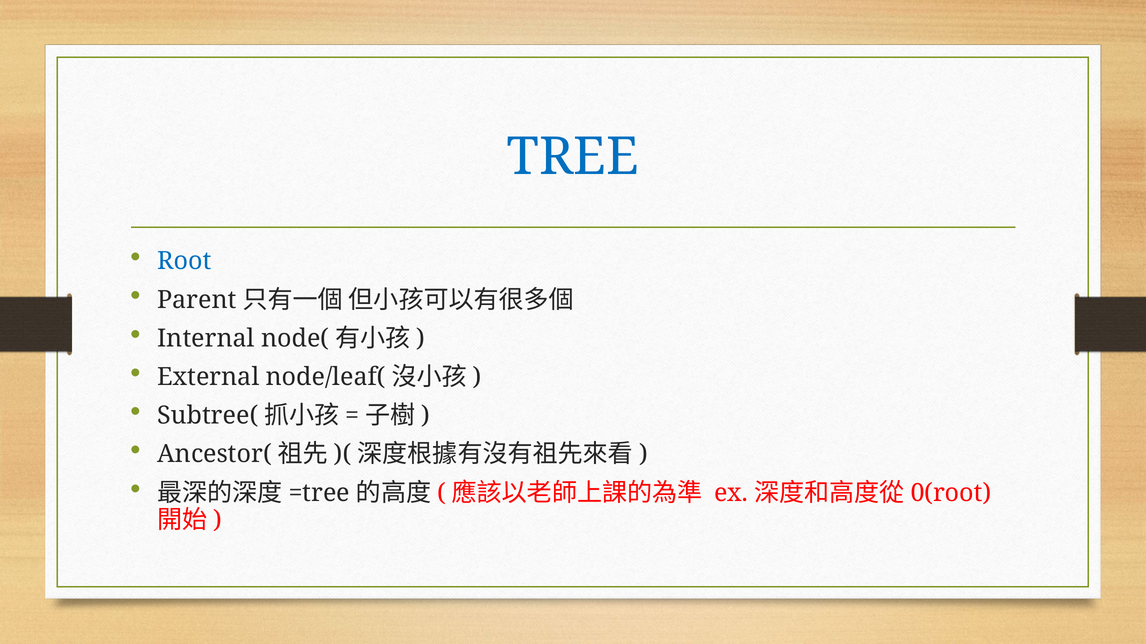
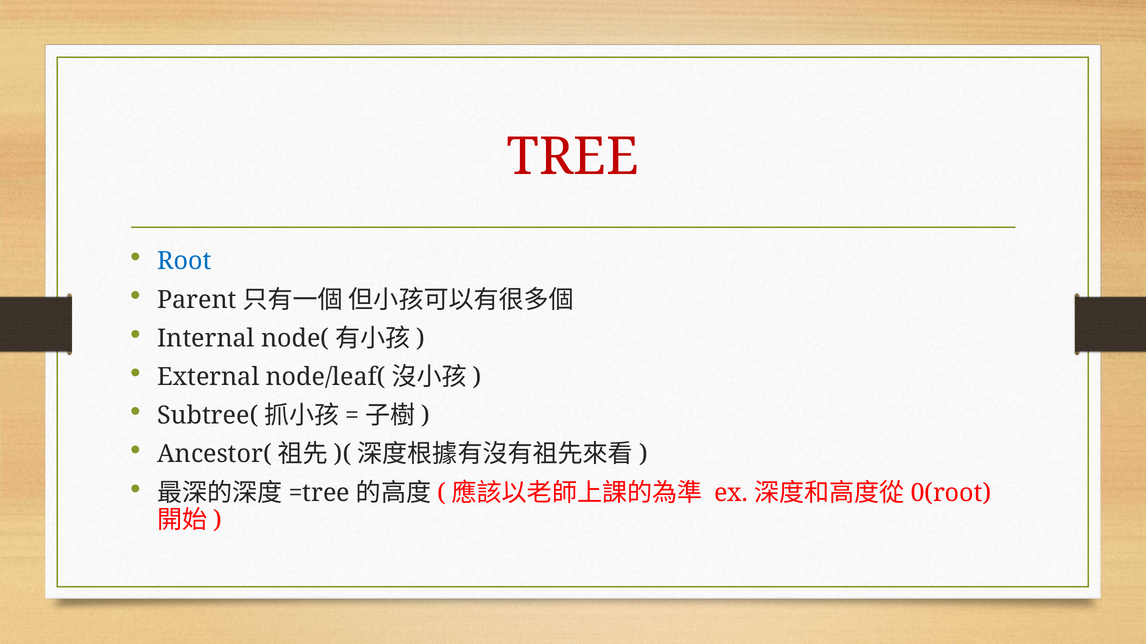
TREE colour: blue -> red
